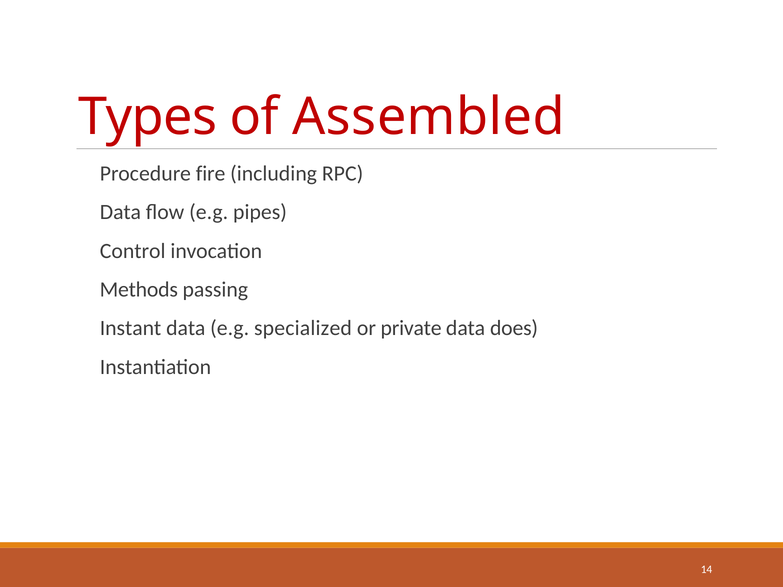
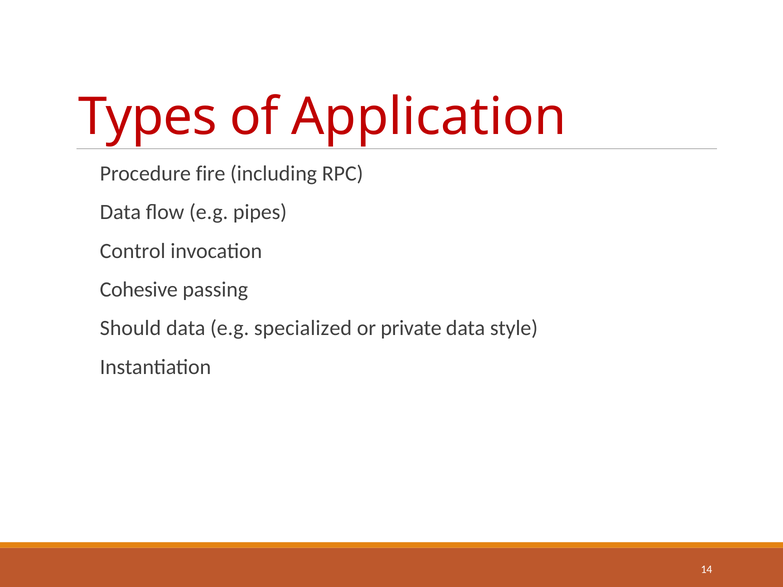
Assembled: Assembled -> Application
Methods: Methods -> Cohesive
Instant: Instant -> Should
does: does -> style
